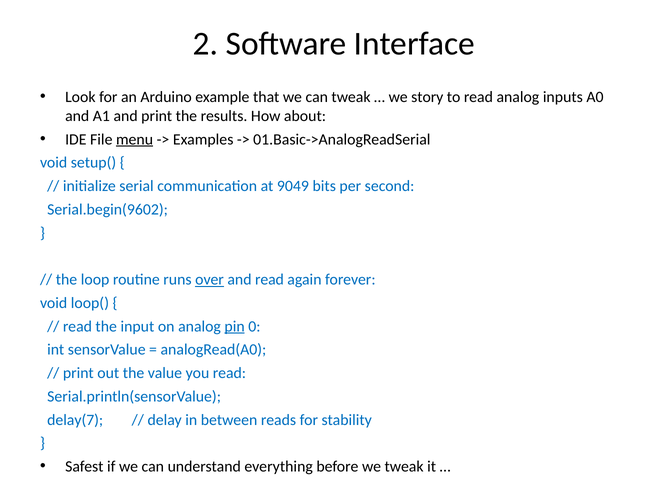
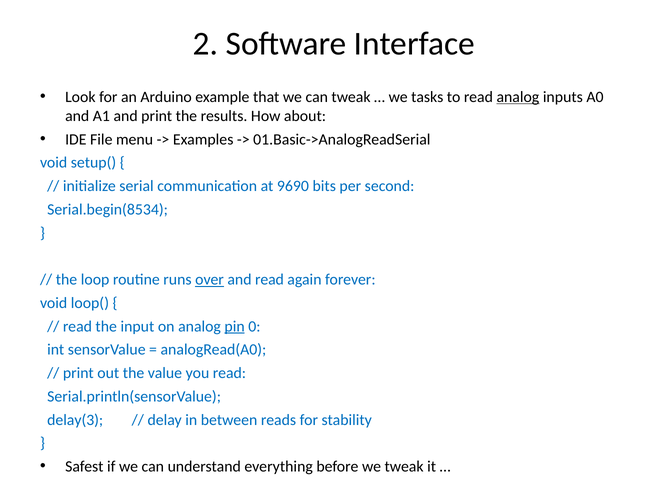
story: story -> tasks
analog at (518, 97) underline: none -> present
menu underline: present -> none
9049: 9049 -> 9690
Serial.begin(9602: Serial.begin(9602 -> Serial.begin(8534
delay(7: delay(7 -> delay(3
